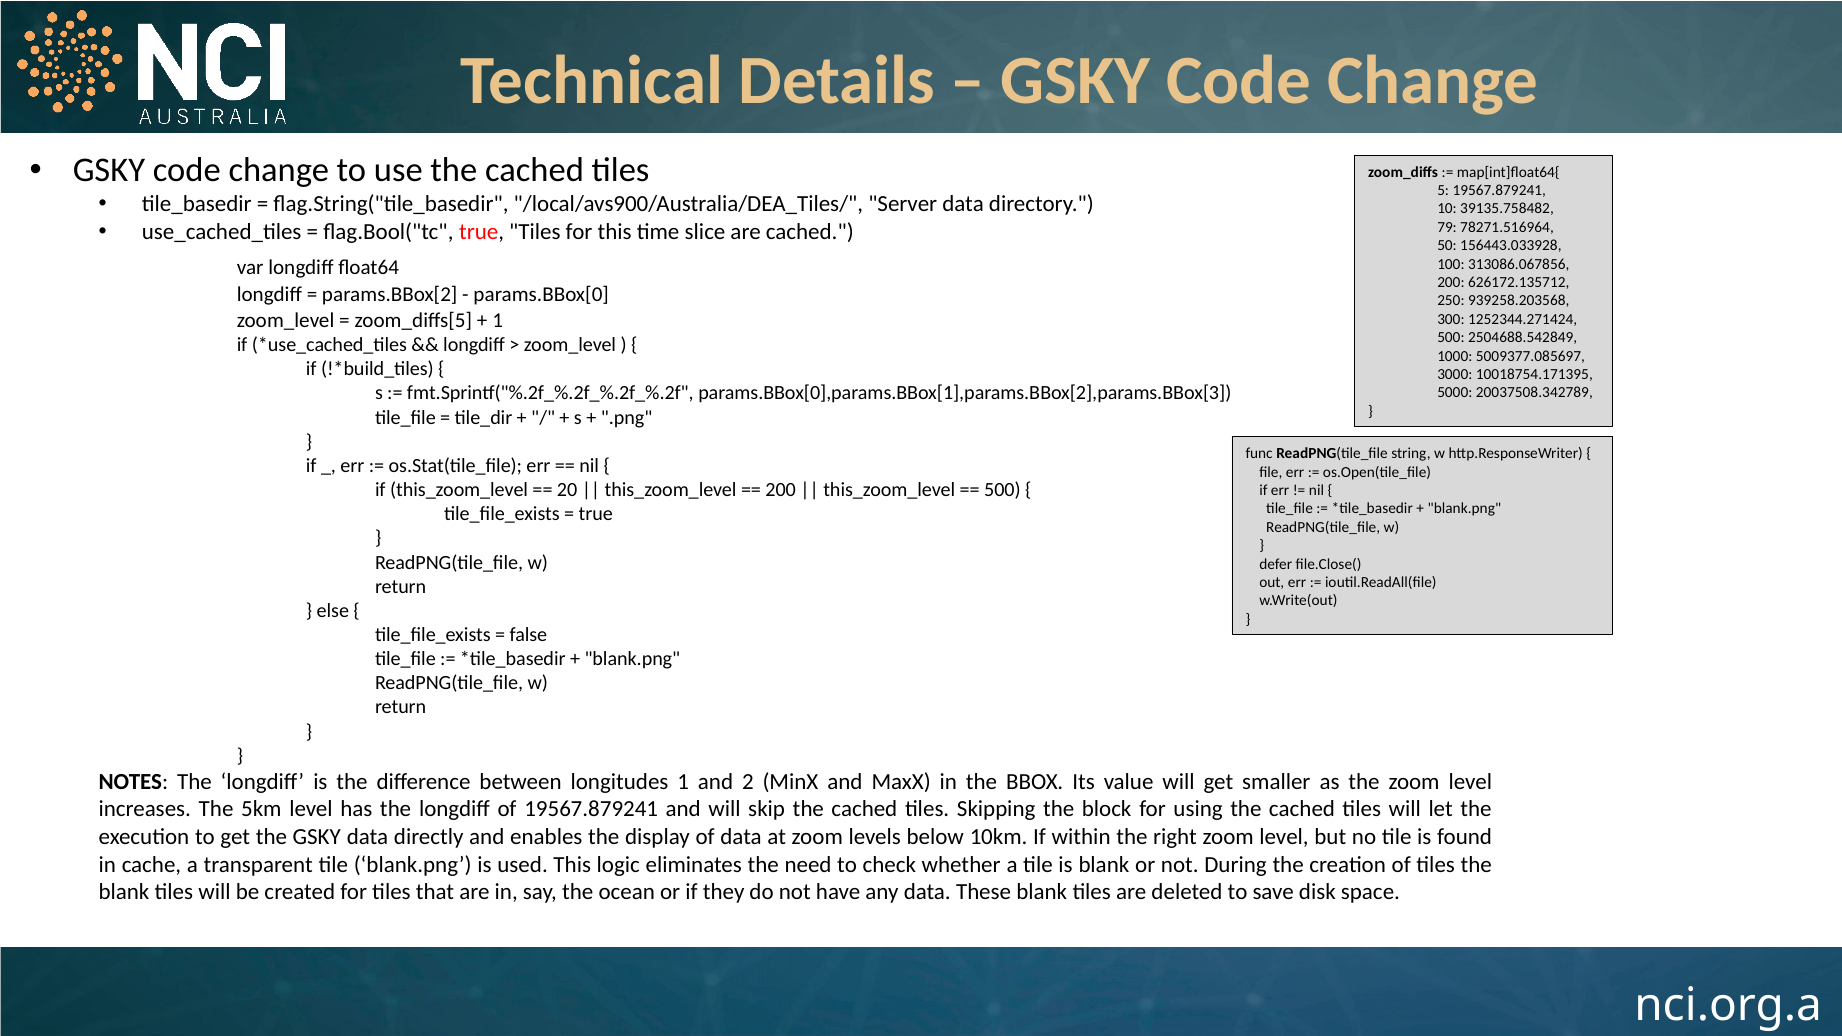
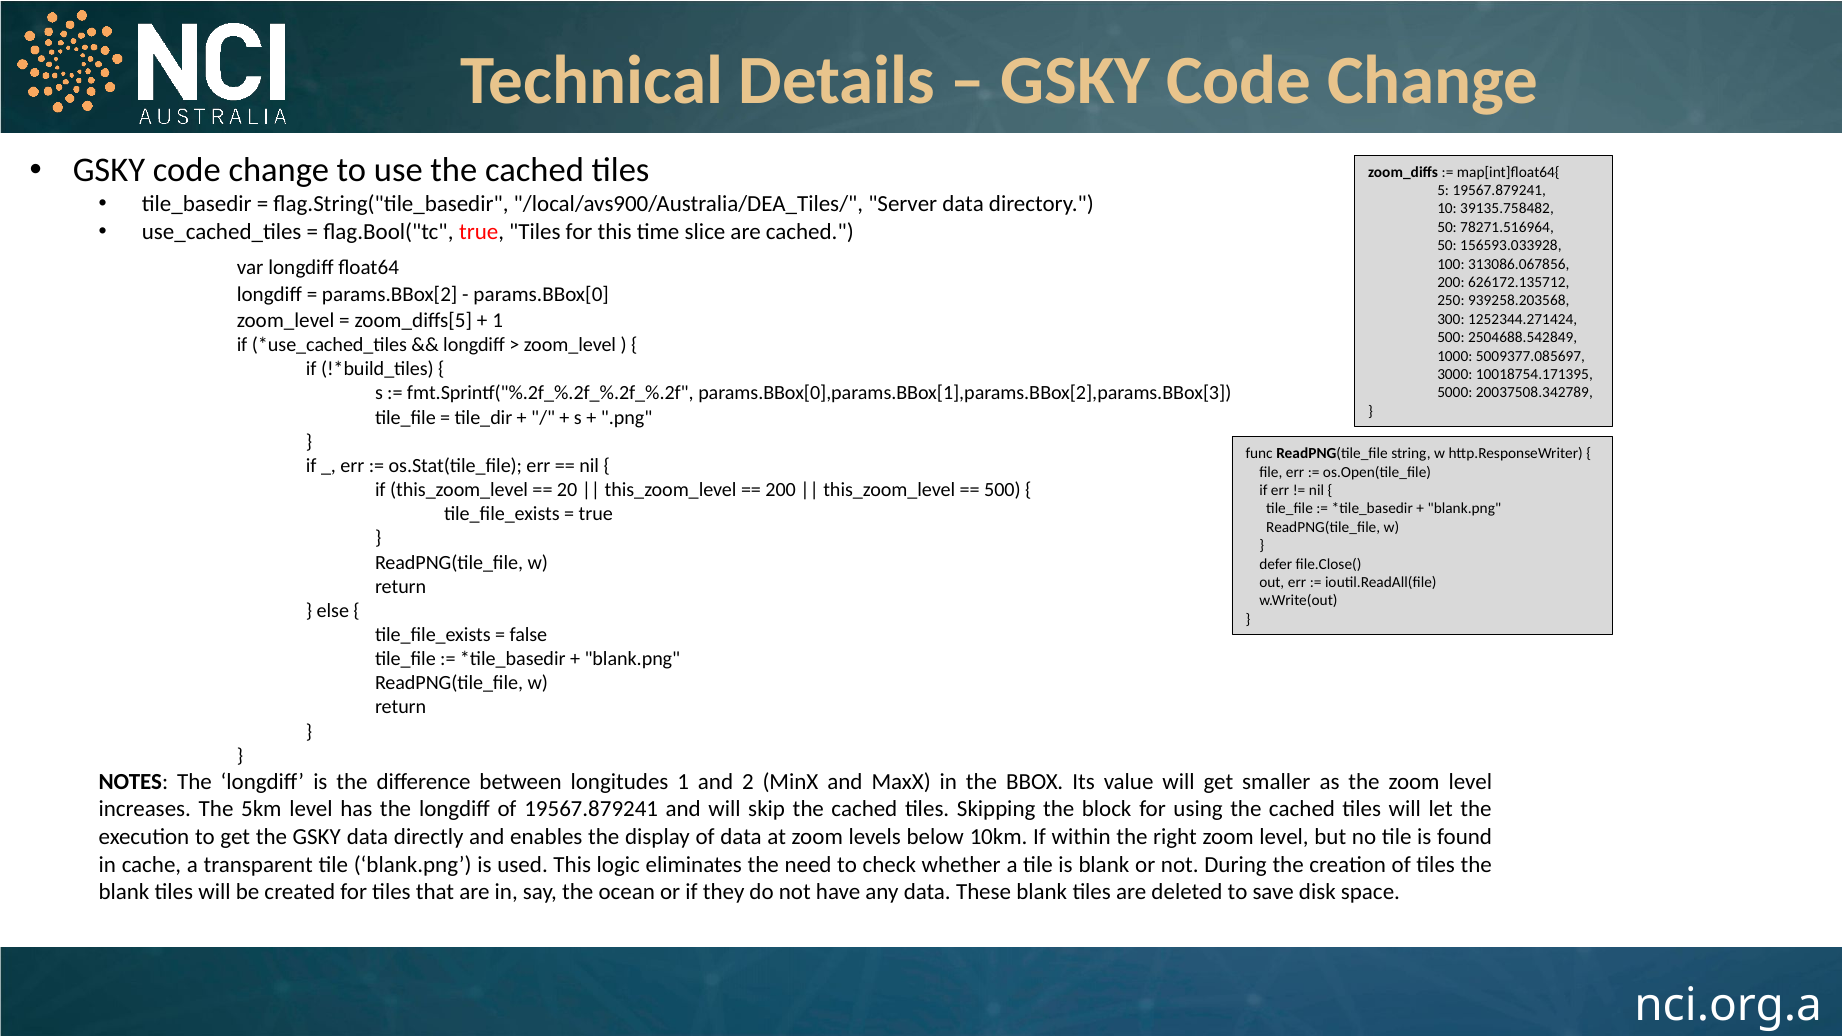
79 at (1447, 227): 79 -> 50
156443.033928: 156443.033928 -> 156593.033928
